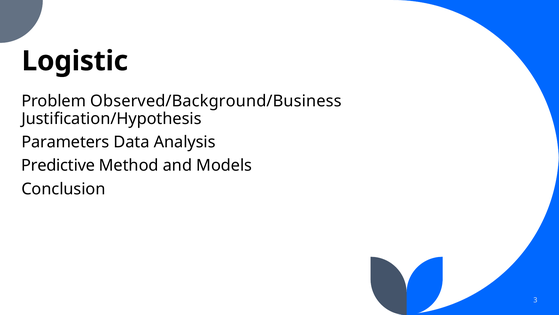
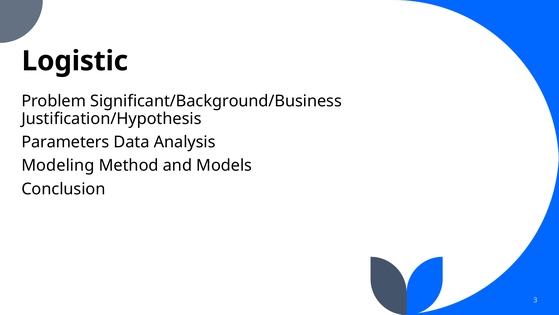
Observed/Background/Business: Observed/Background/Business -> Significant/Background/Business
Predictive: Predictive -> Modeling
